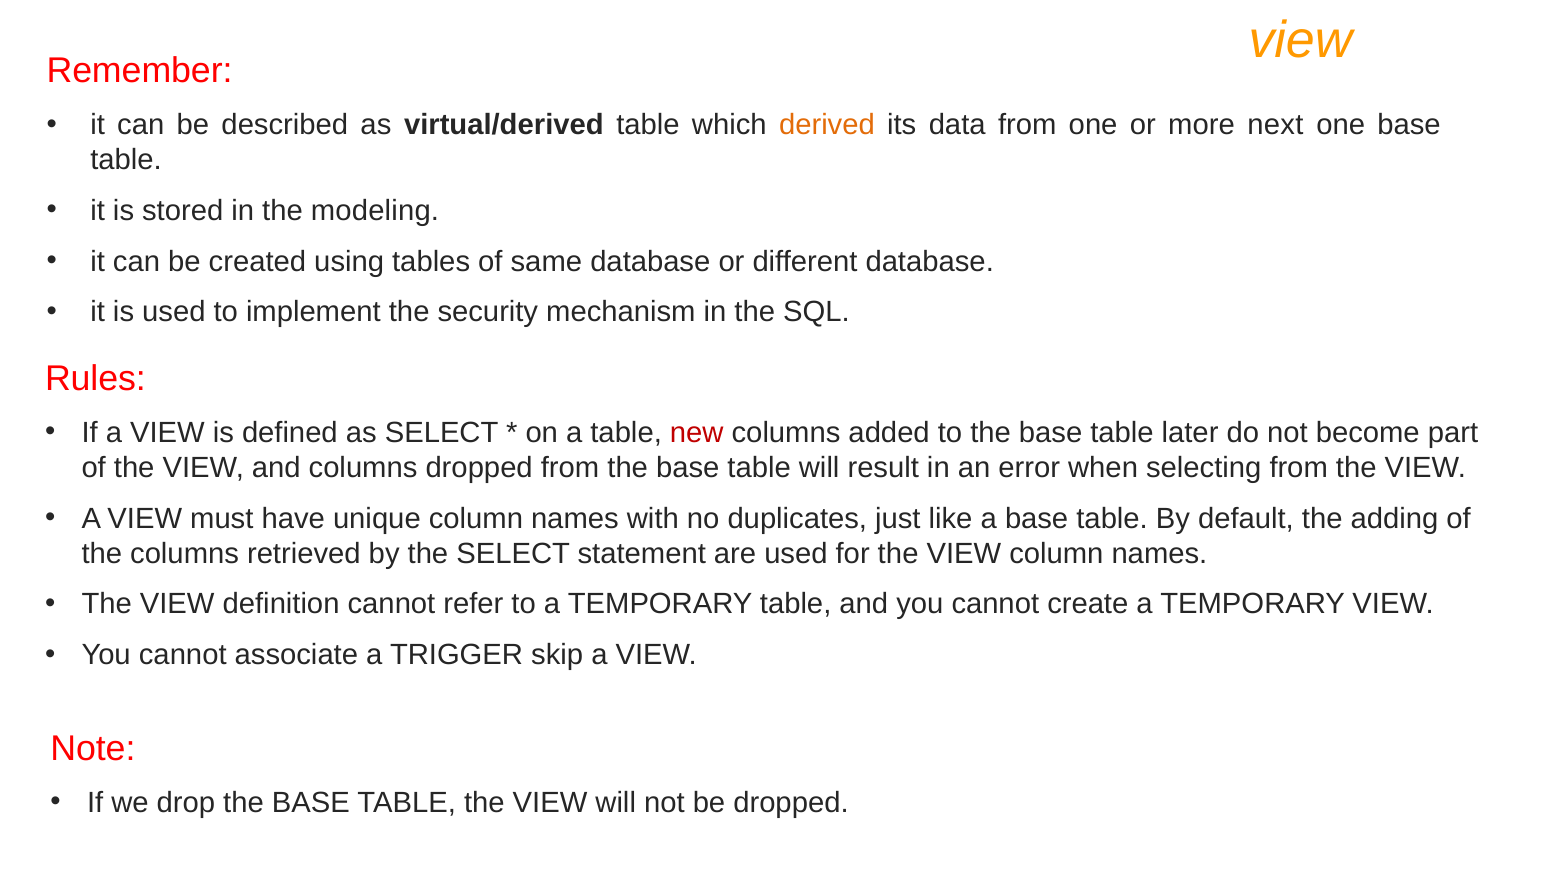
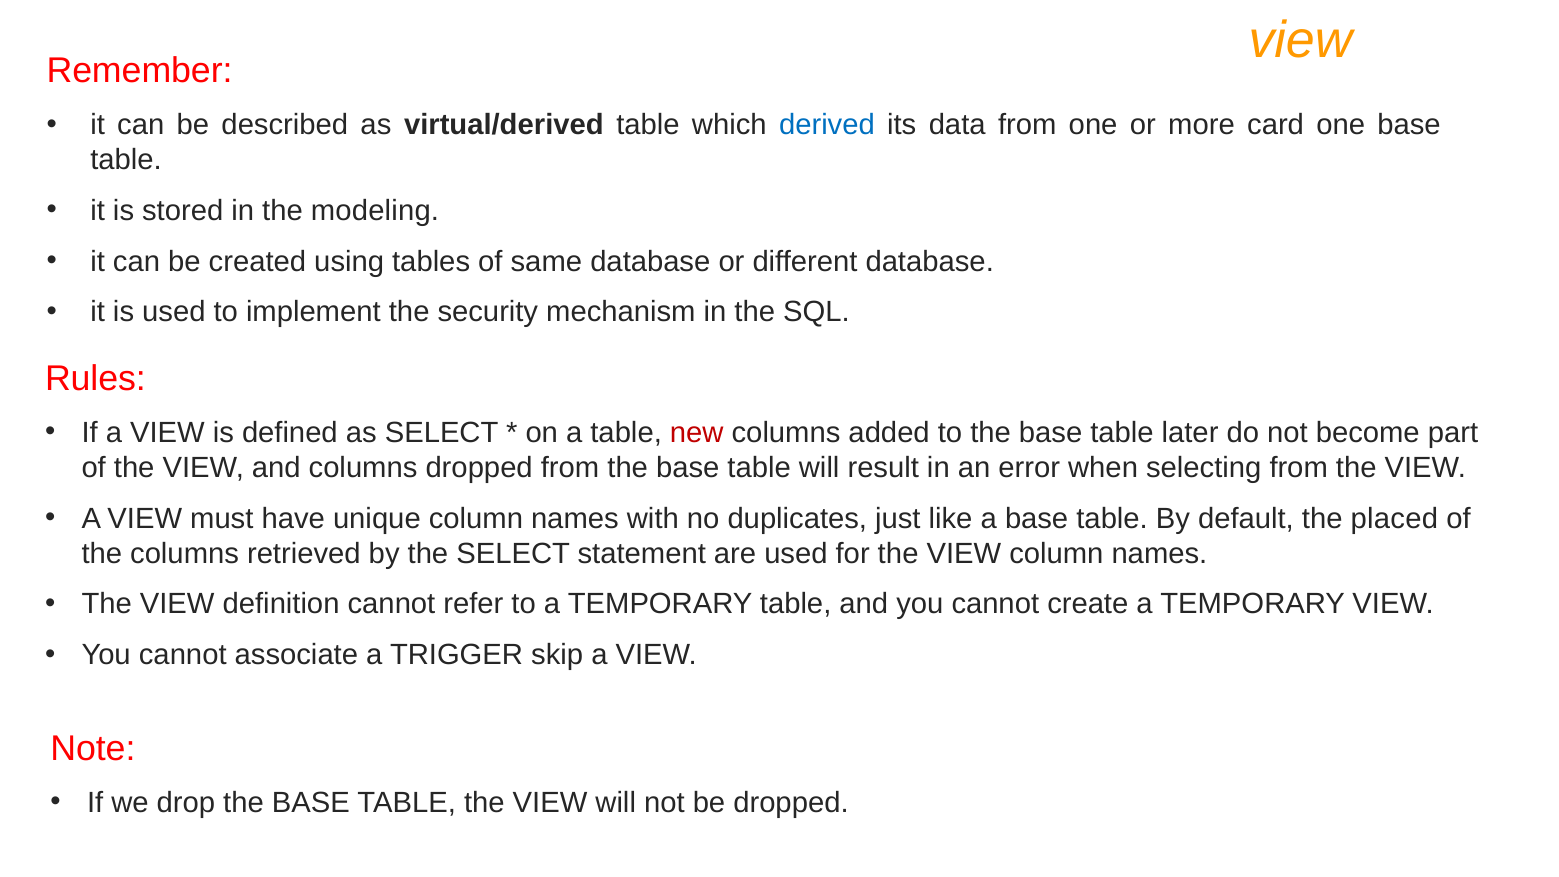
derived colour: orange -> blue
next: next -> card
adding: adding -> placed
